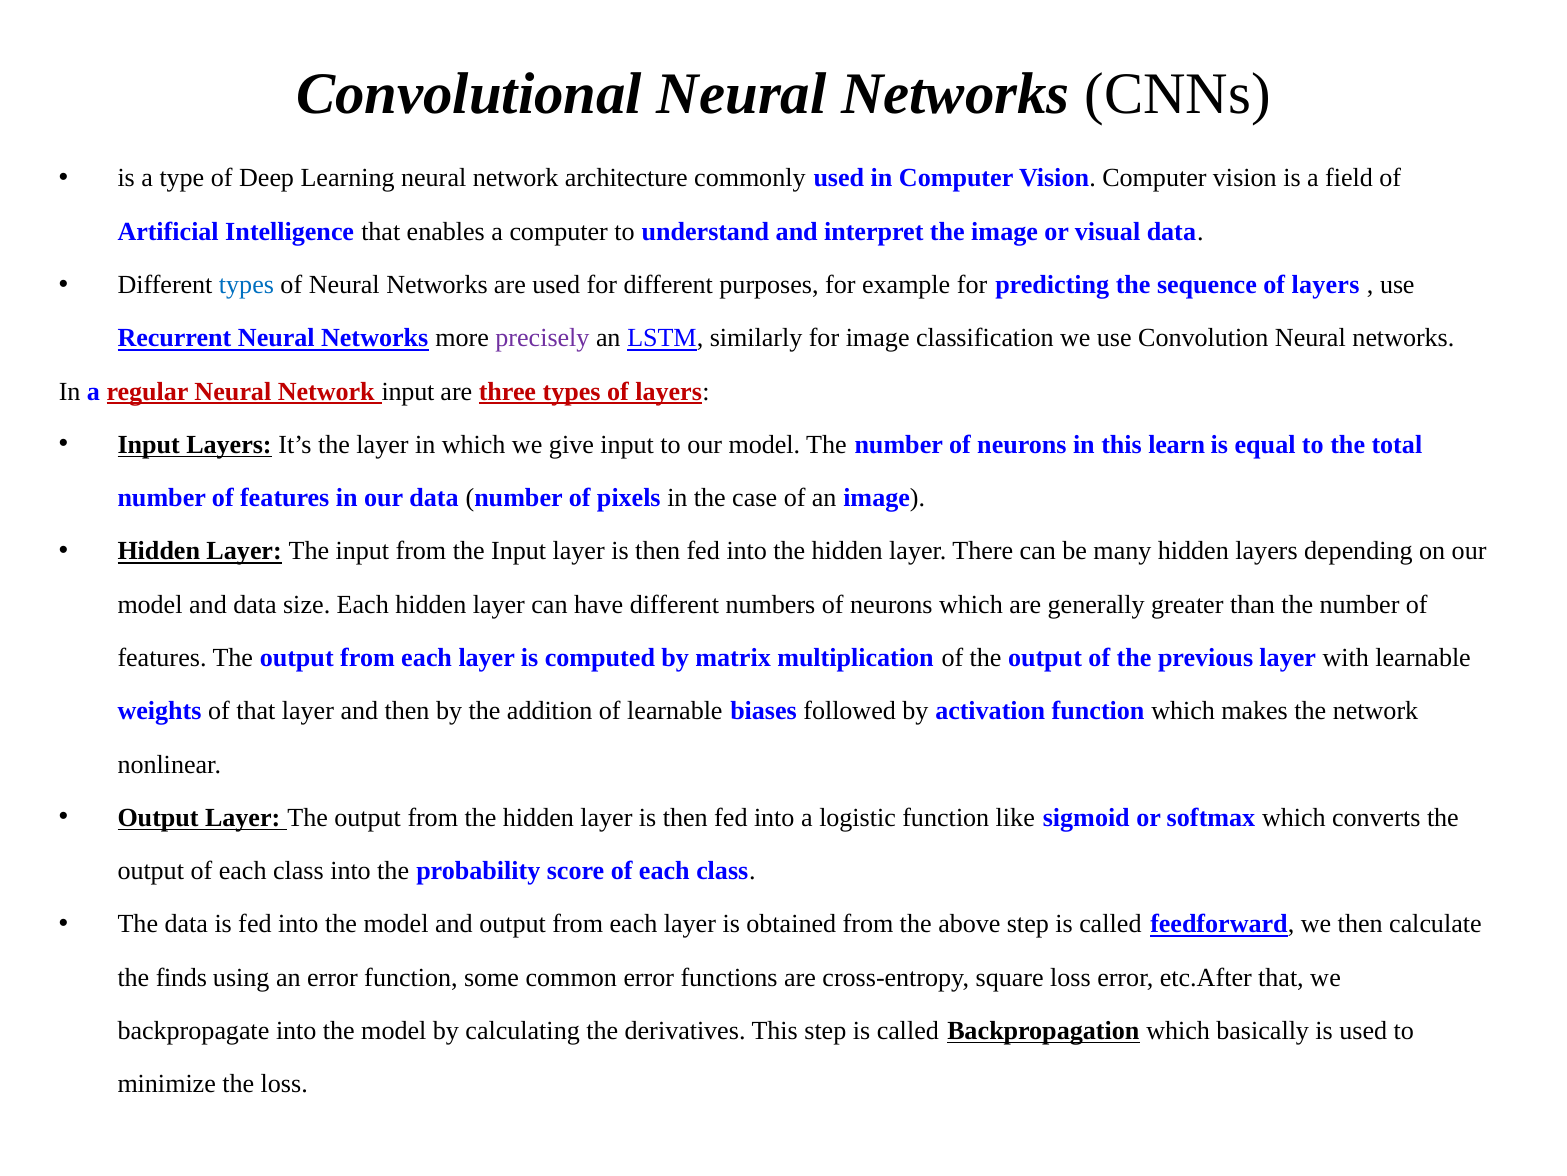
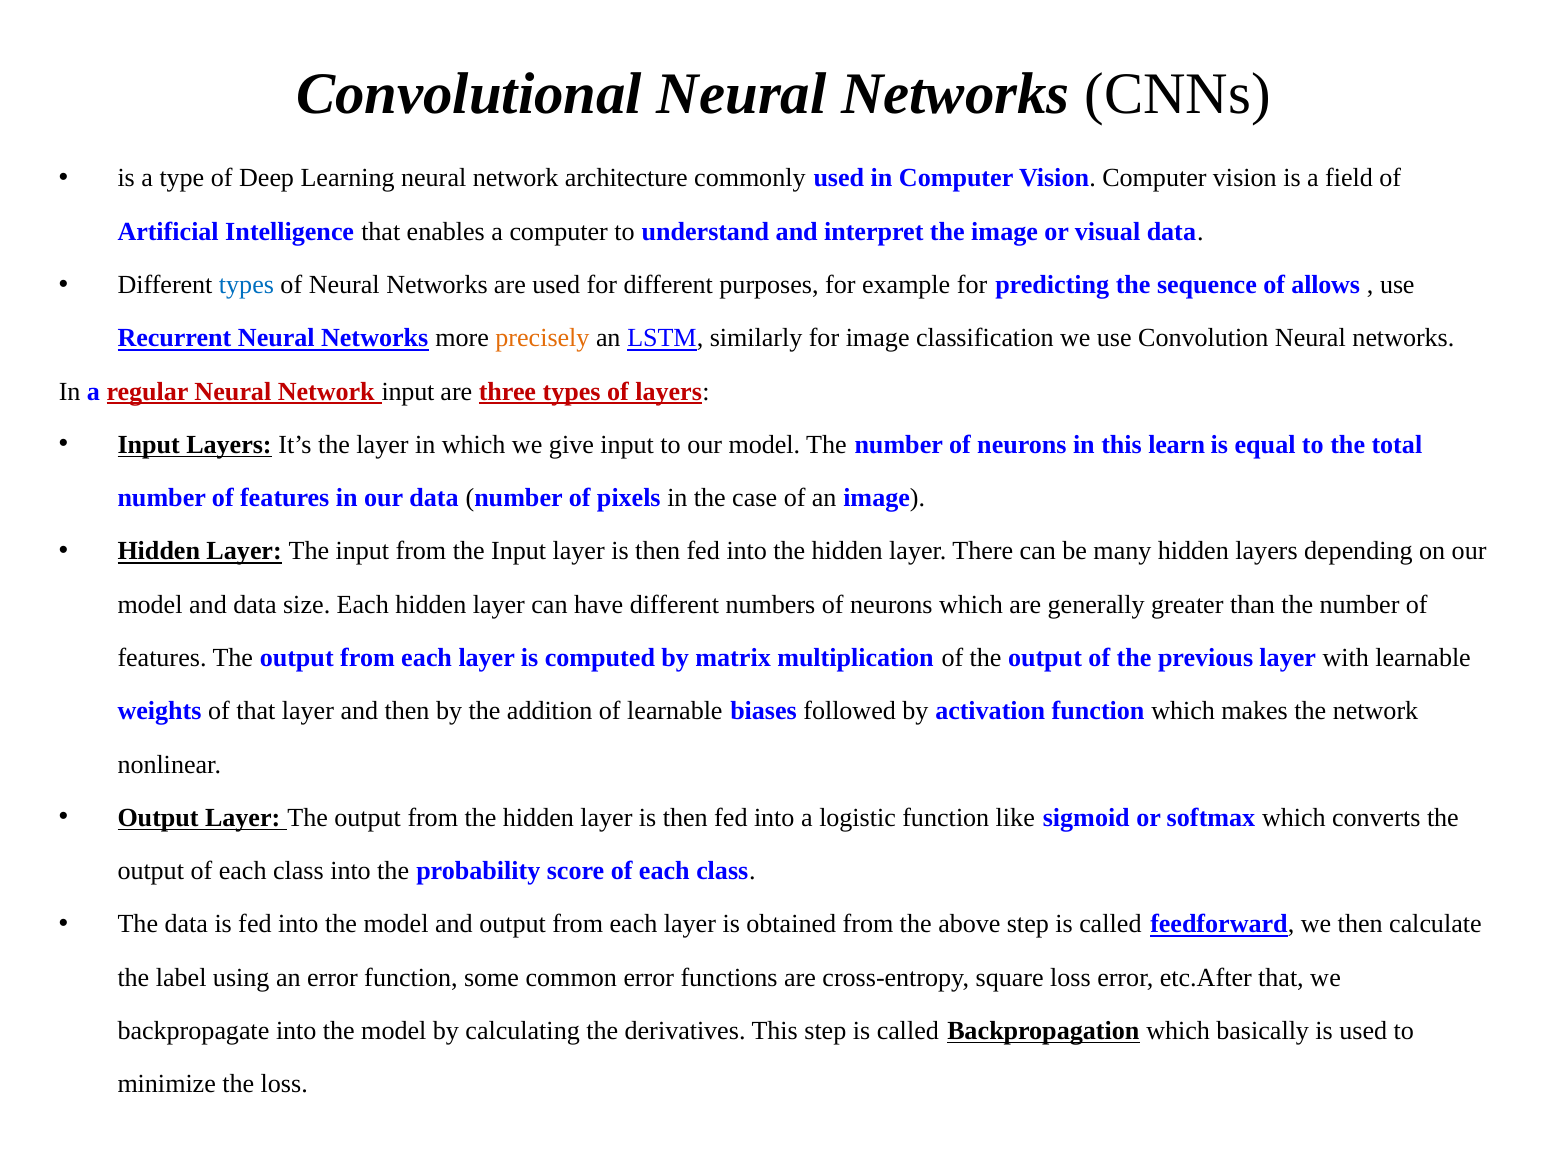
sequence of layers: layers -> allows
precisely colour: purple -> orange
finds: finds -> label
